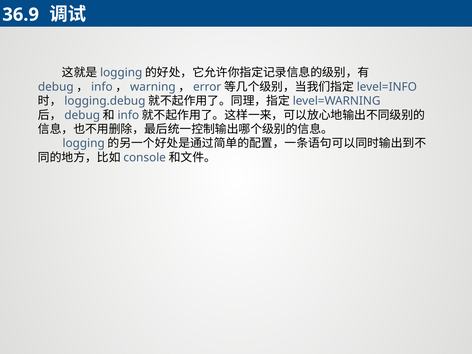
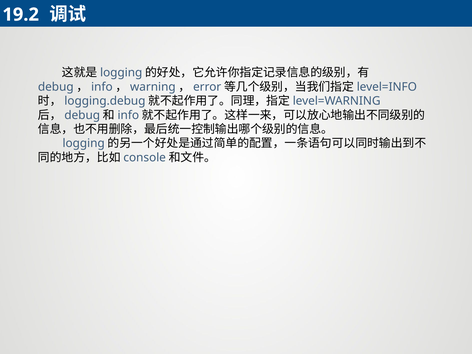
36.9: 36.9 -> 19.2
